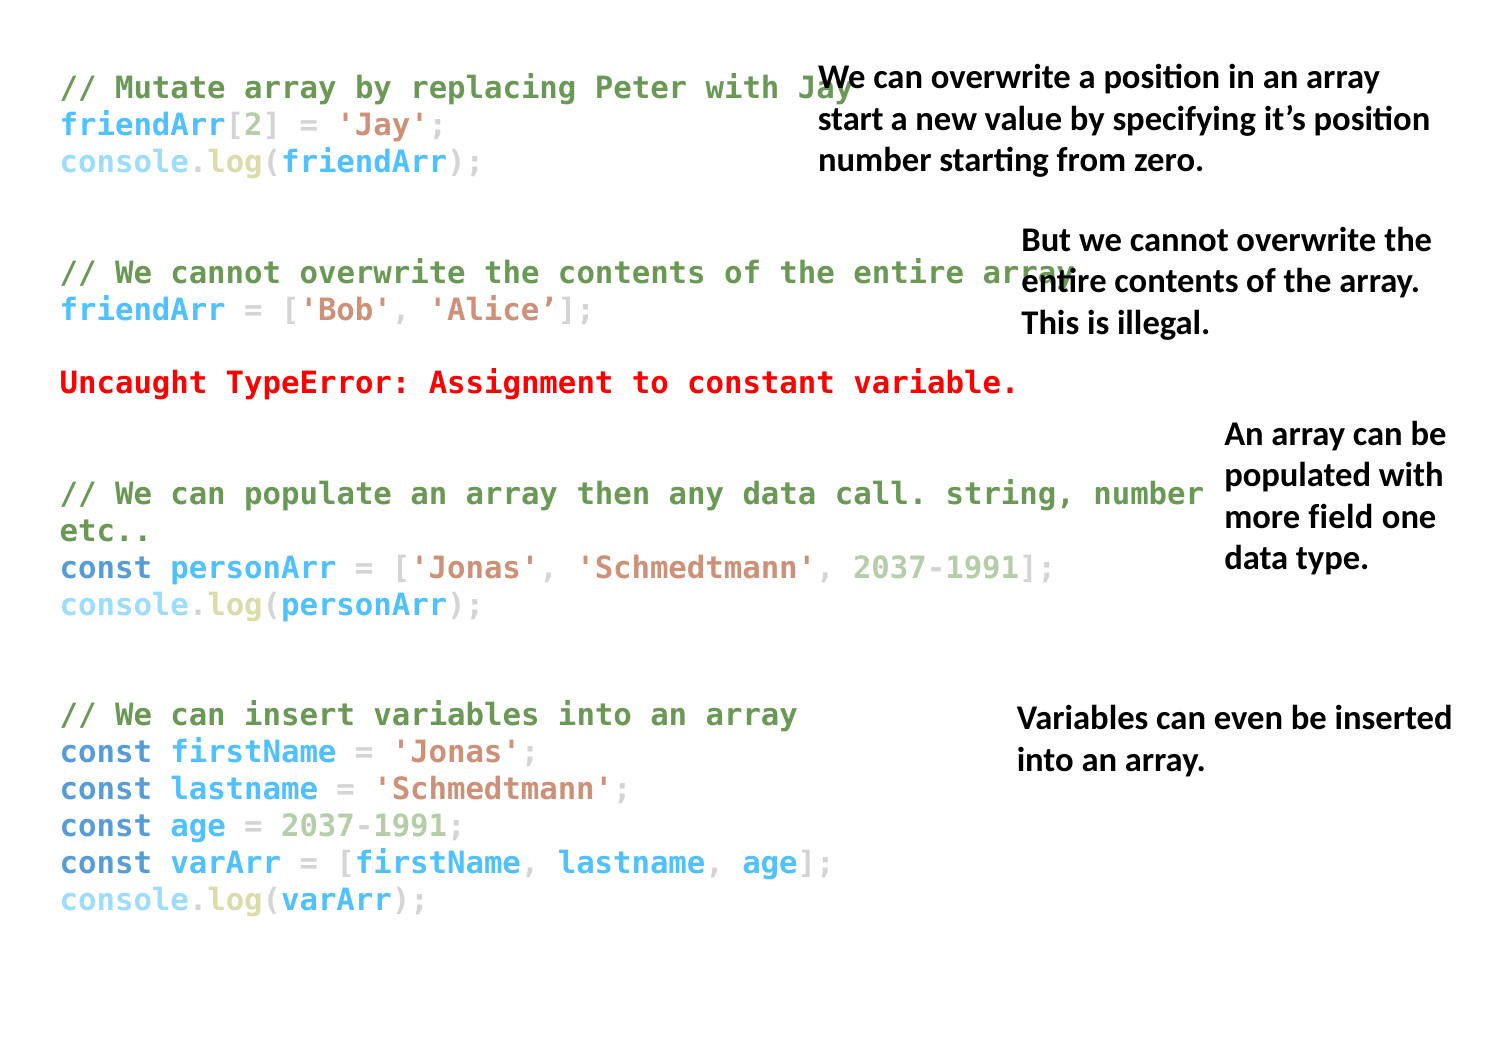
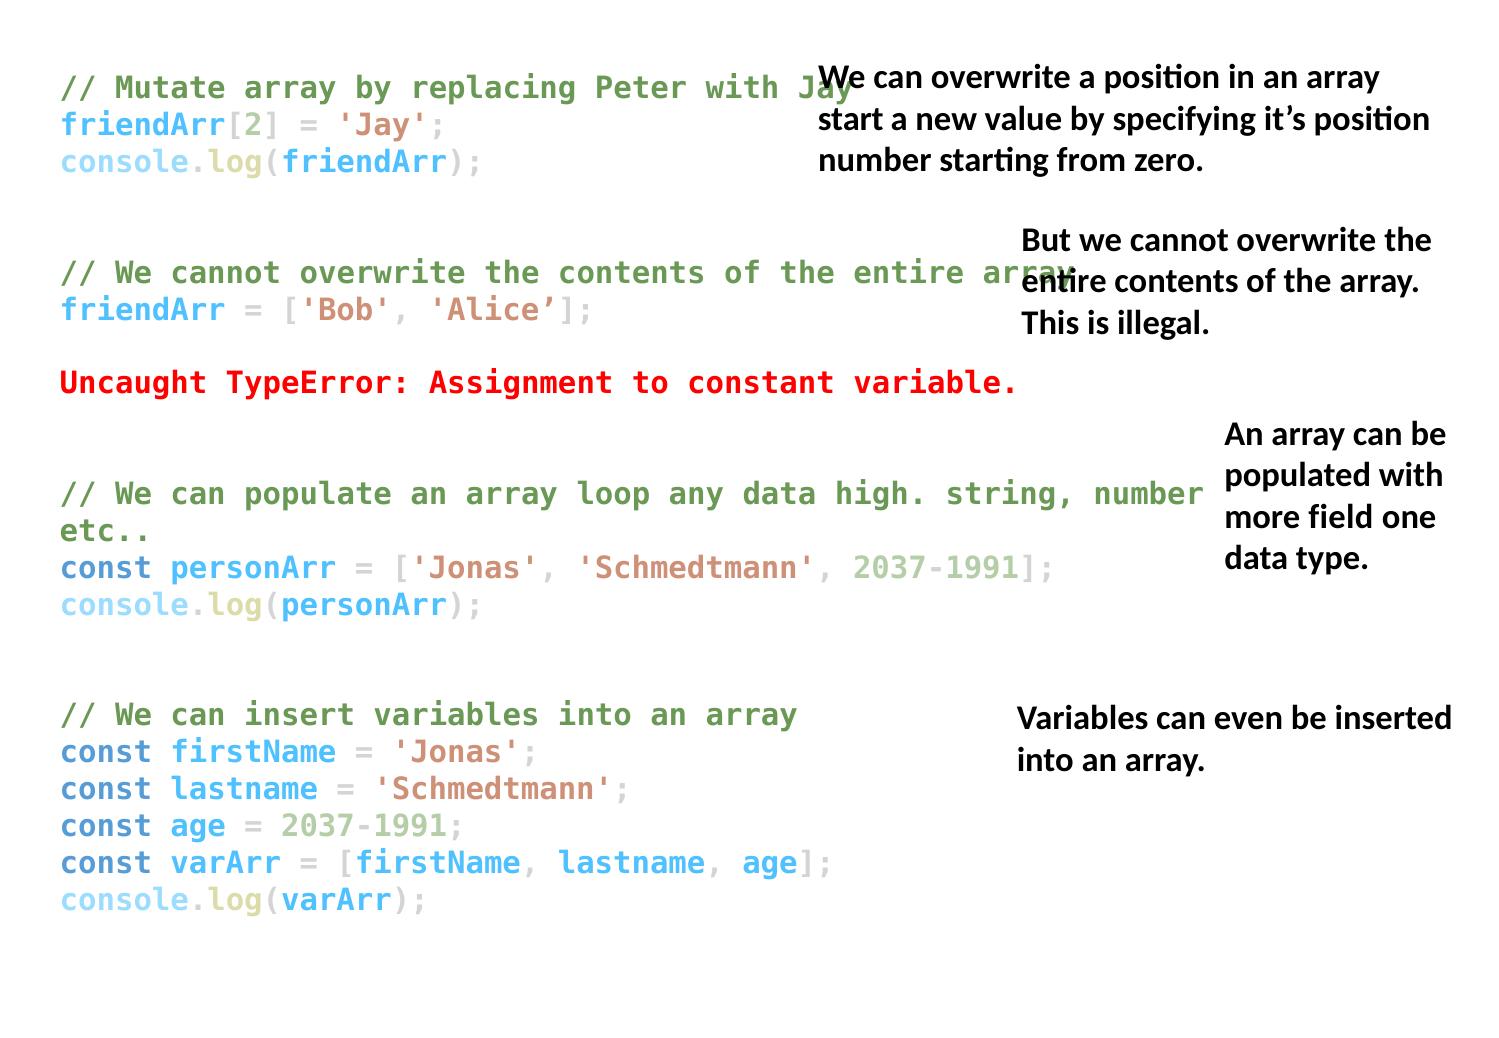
then: then -> loop
call: call -> high
